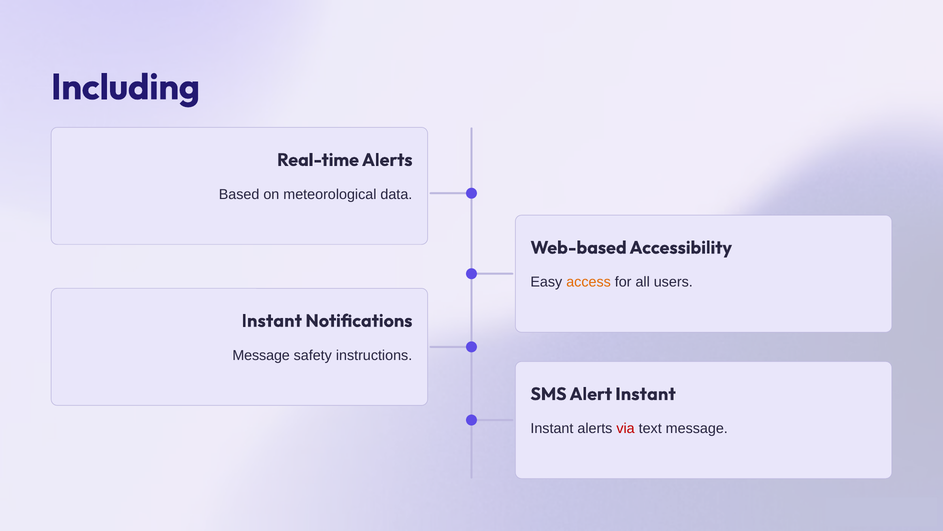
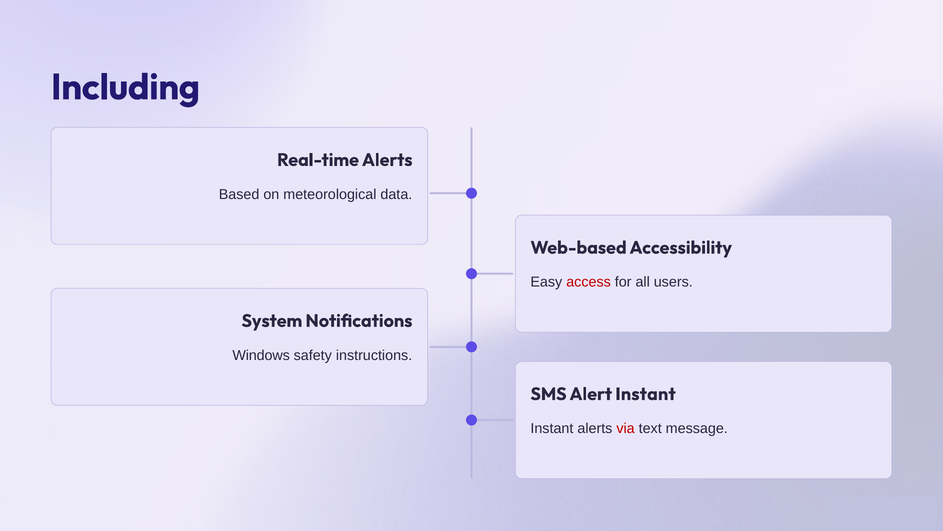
access colour: orange -> red
Instant at (272, 321): Instant -> System
Message at (261, 355): Message -> Windows
